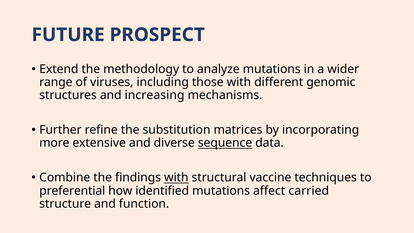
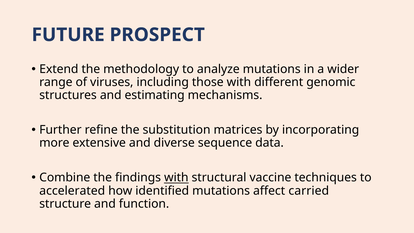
increasing: increasing -> estimating
sequence underline: present -> none
preferential: preferential -> accelerated
